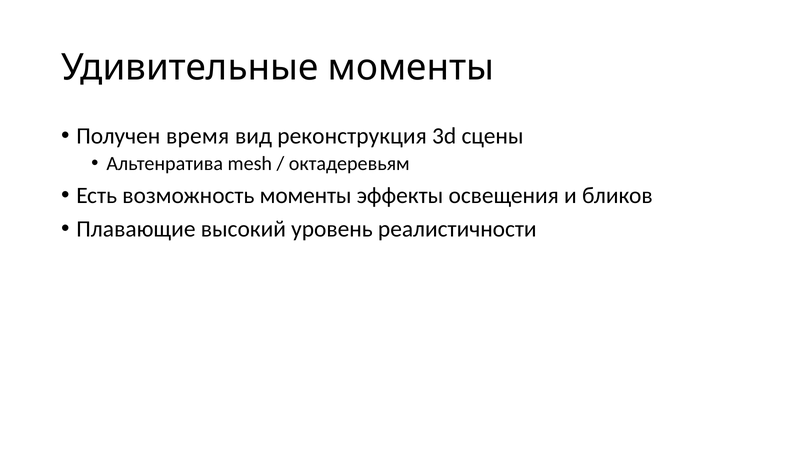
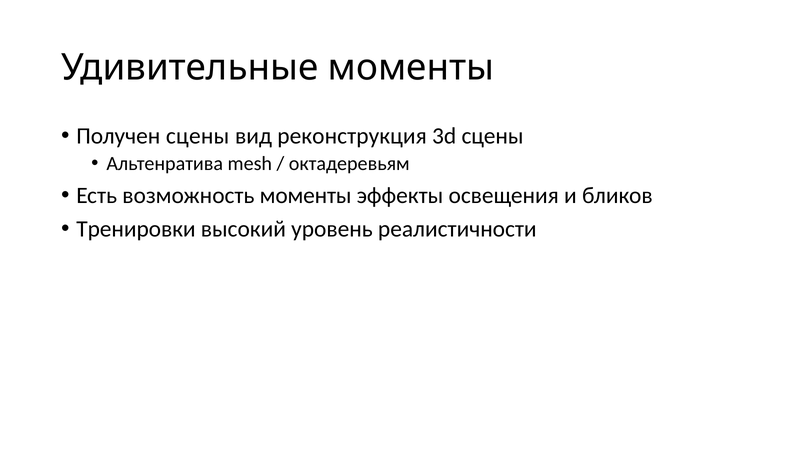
Получен время: время -> сцены
Плавающие: Плавающие -> Тренировки
